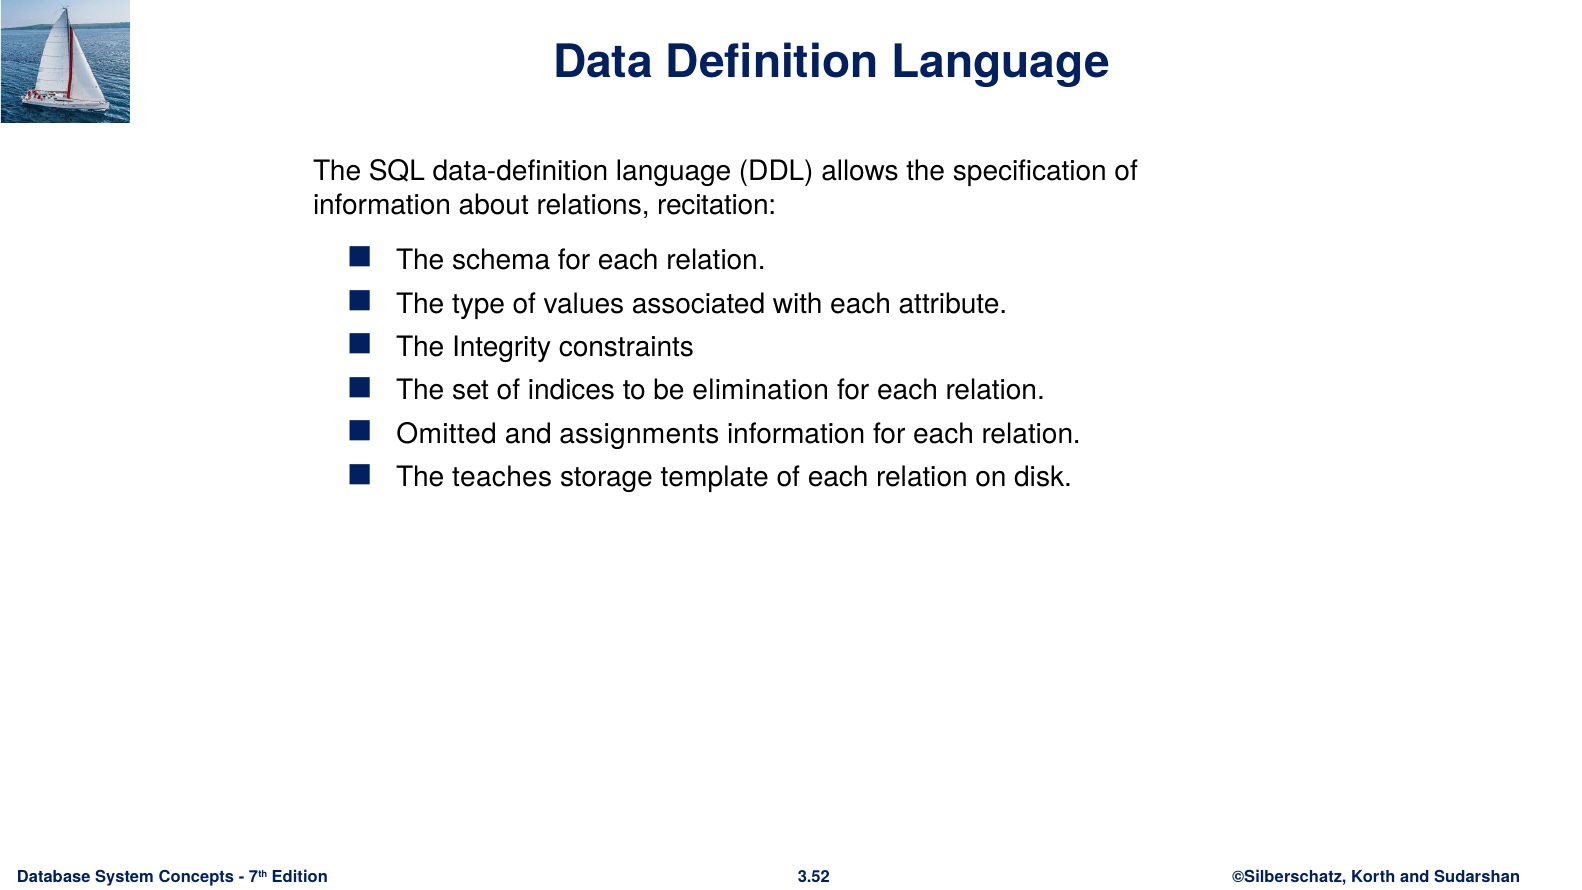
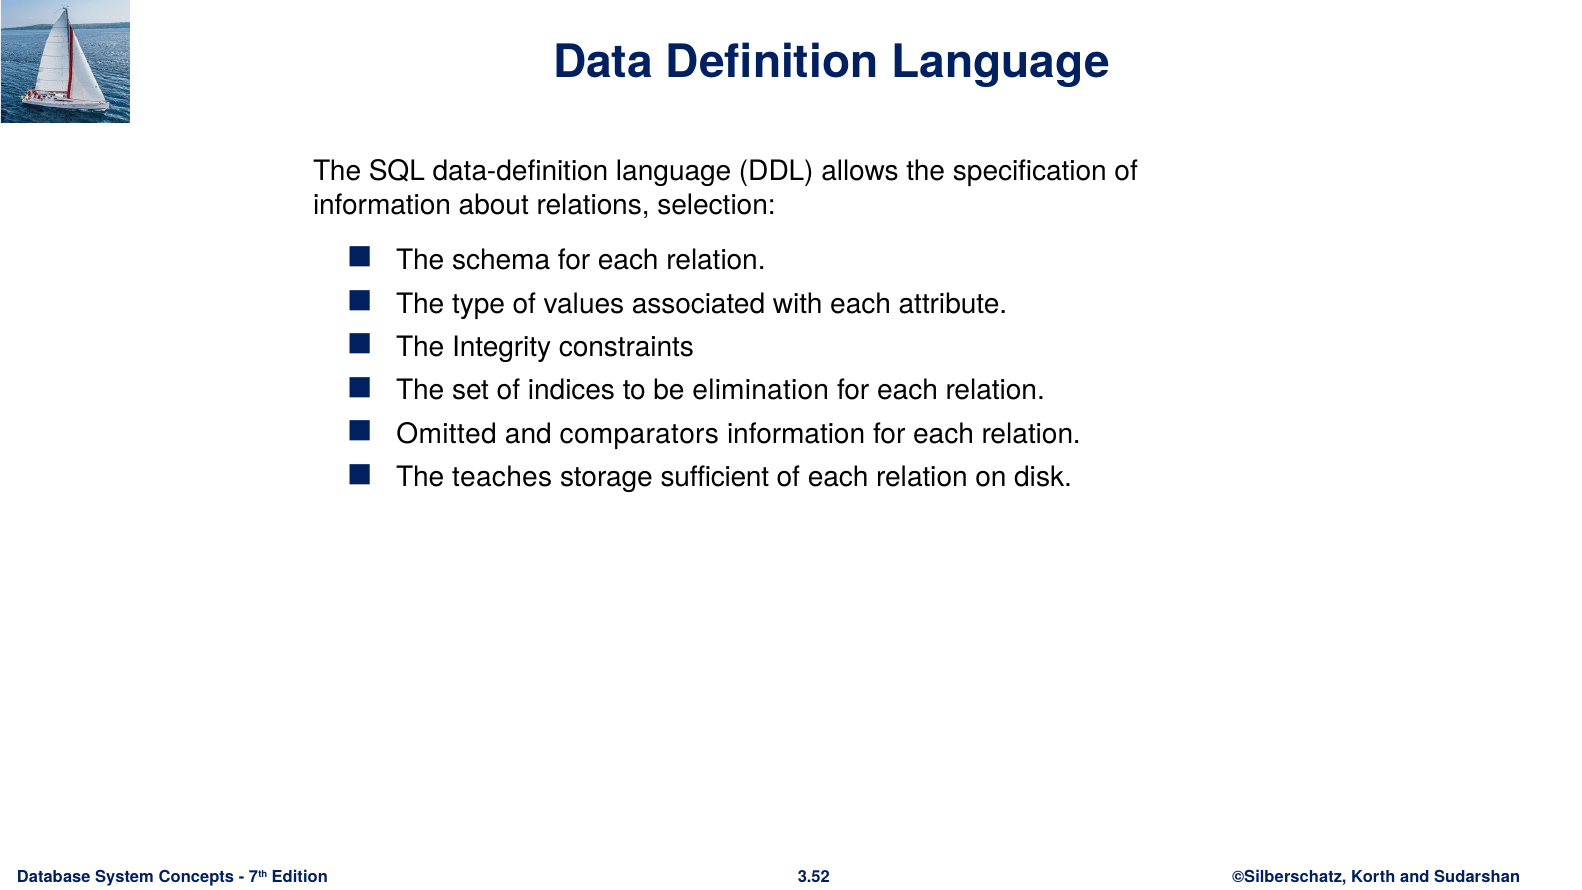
recitation: recitation -> selection
assignments: assignments -> comparators
template: template -> sufficient
